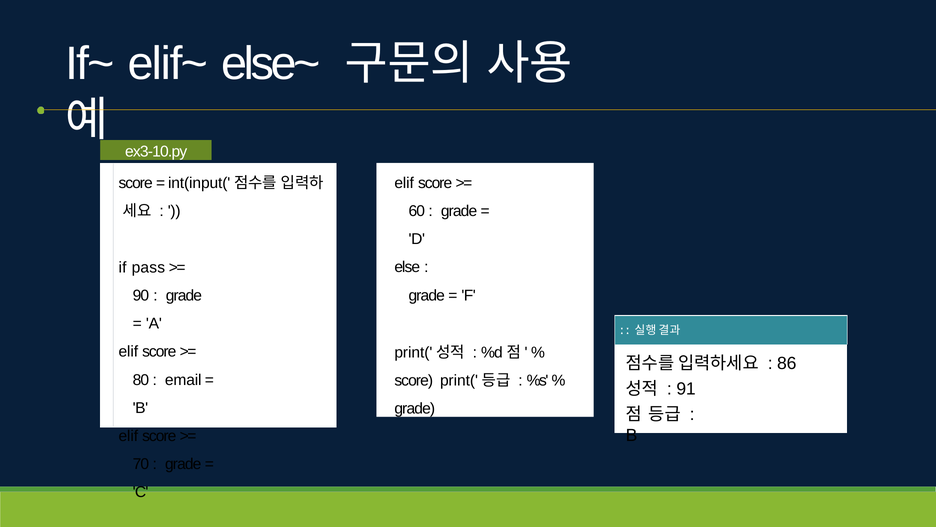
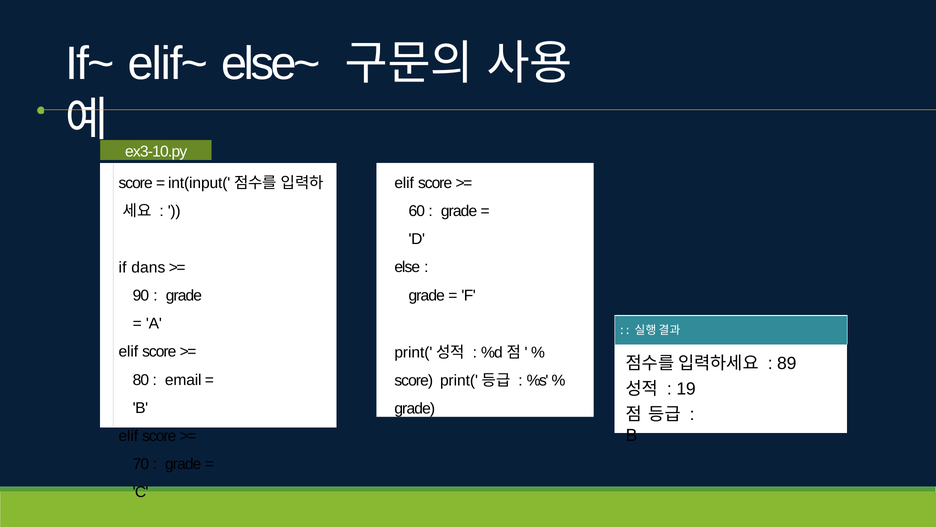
pass: pass -> dans
86: 86 -> 89
91: 91 -> 19
